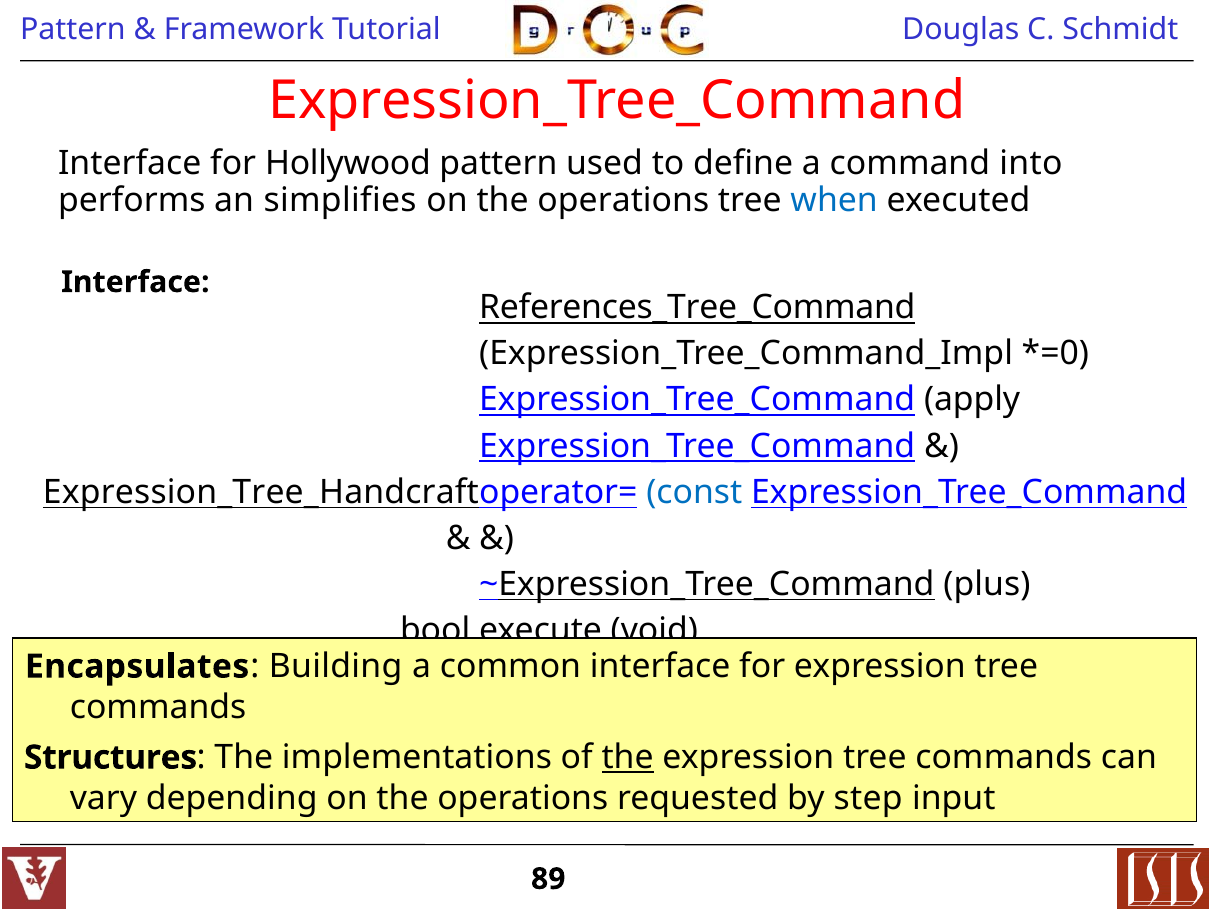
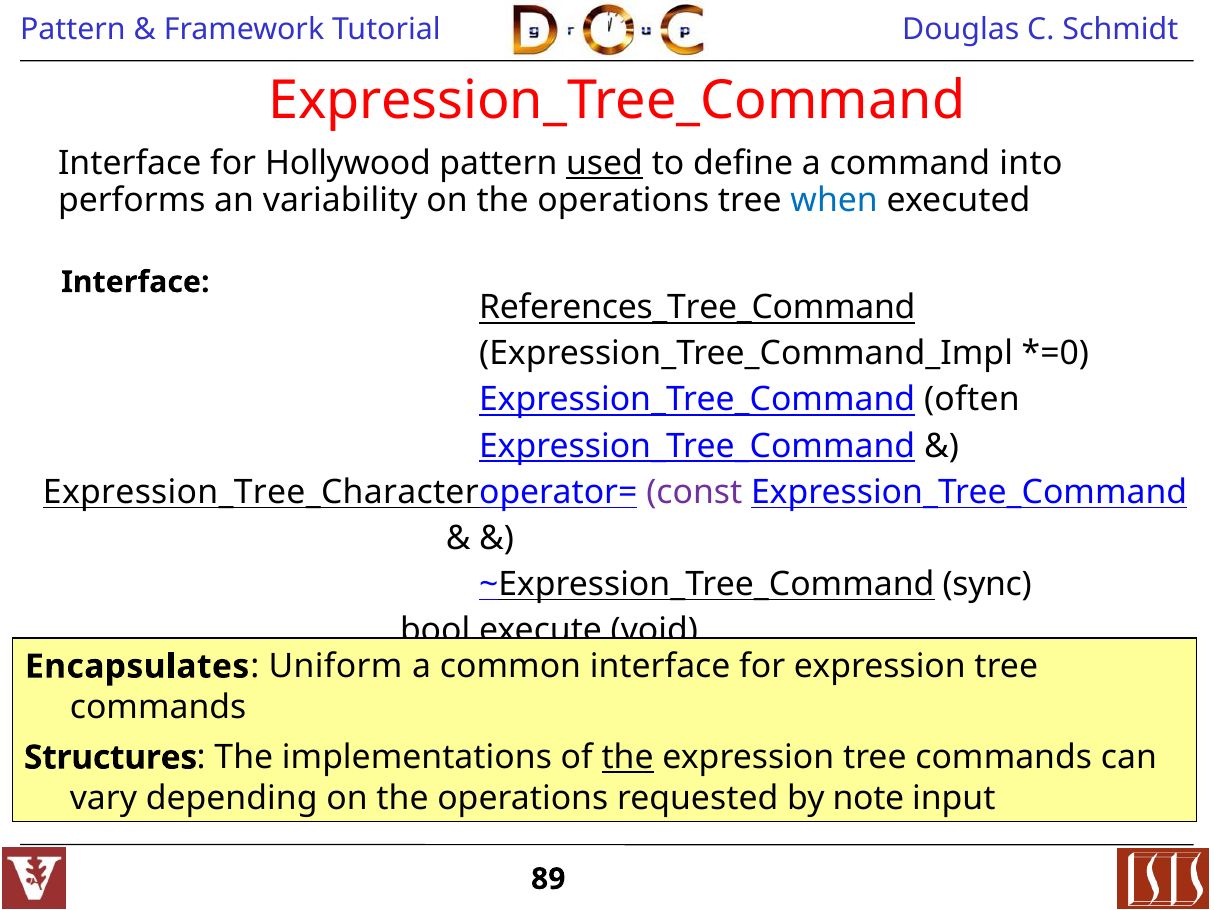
used underline: none -> present
simplifies: simplifies -> variability
apply: apply -> often
Expression_Tree_Handcraft: Expression_Tree_Handcraft -> Expression_Tree_Character
const colour: blue -> purple
plus: plus -> sync
Building: Building -> Uniform
step: step -> note
